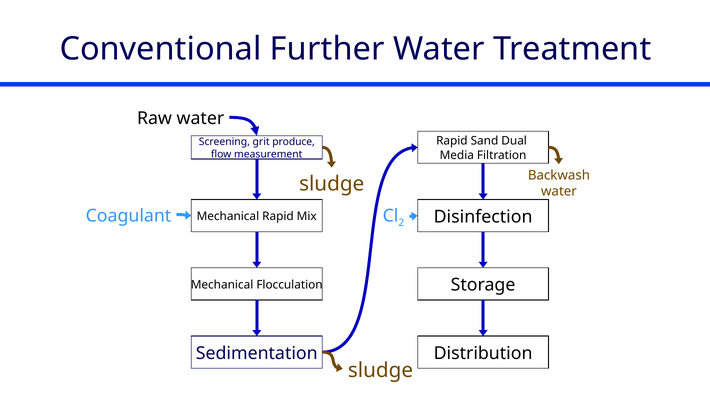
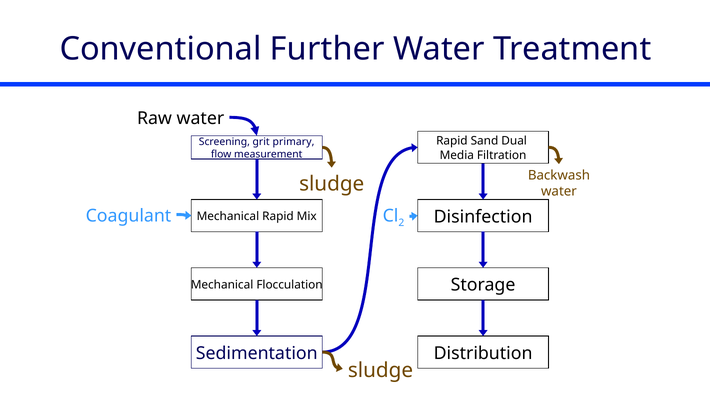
produce: produce -> primary
